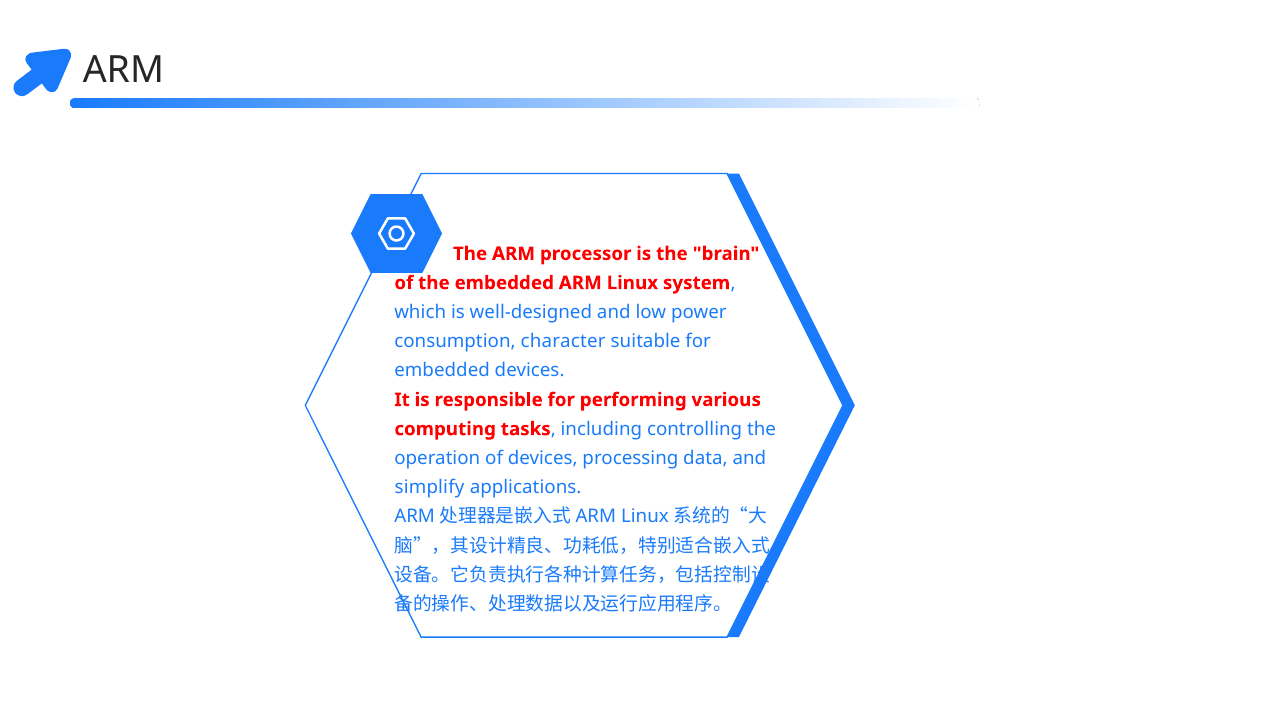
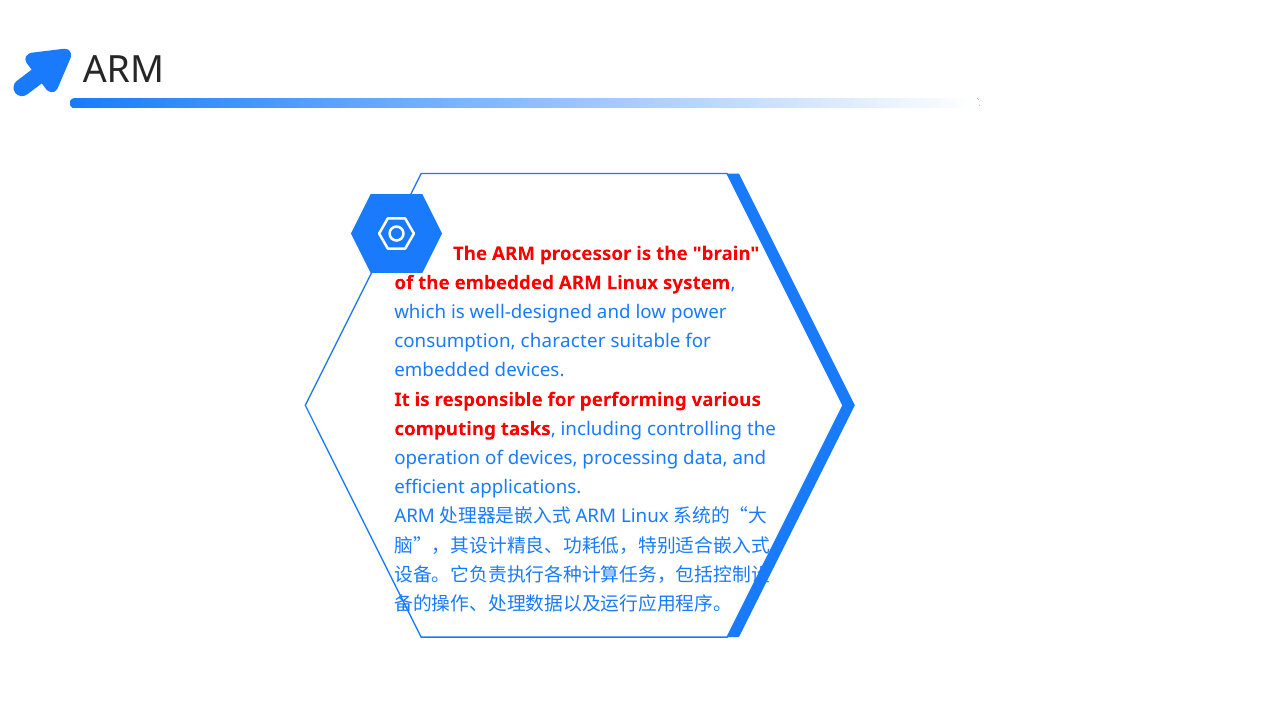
simplify: simplify -> efficient
